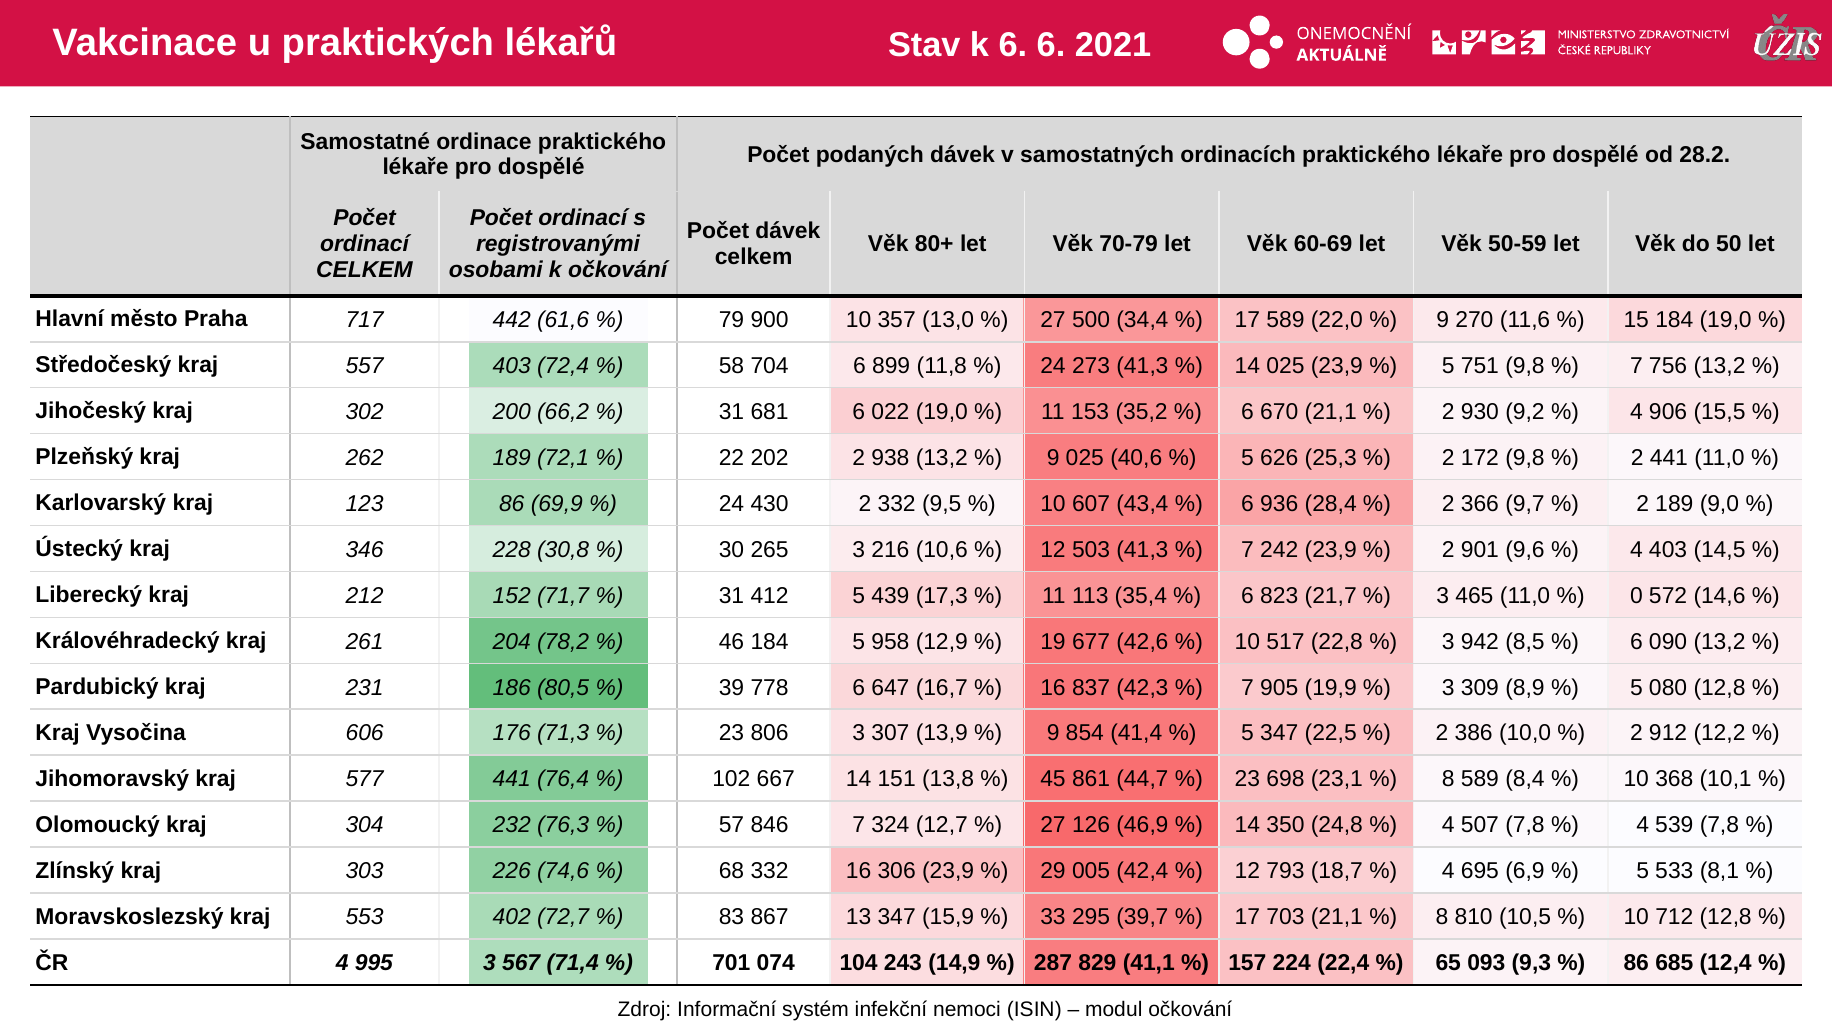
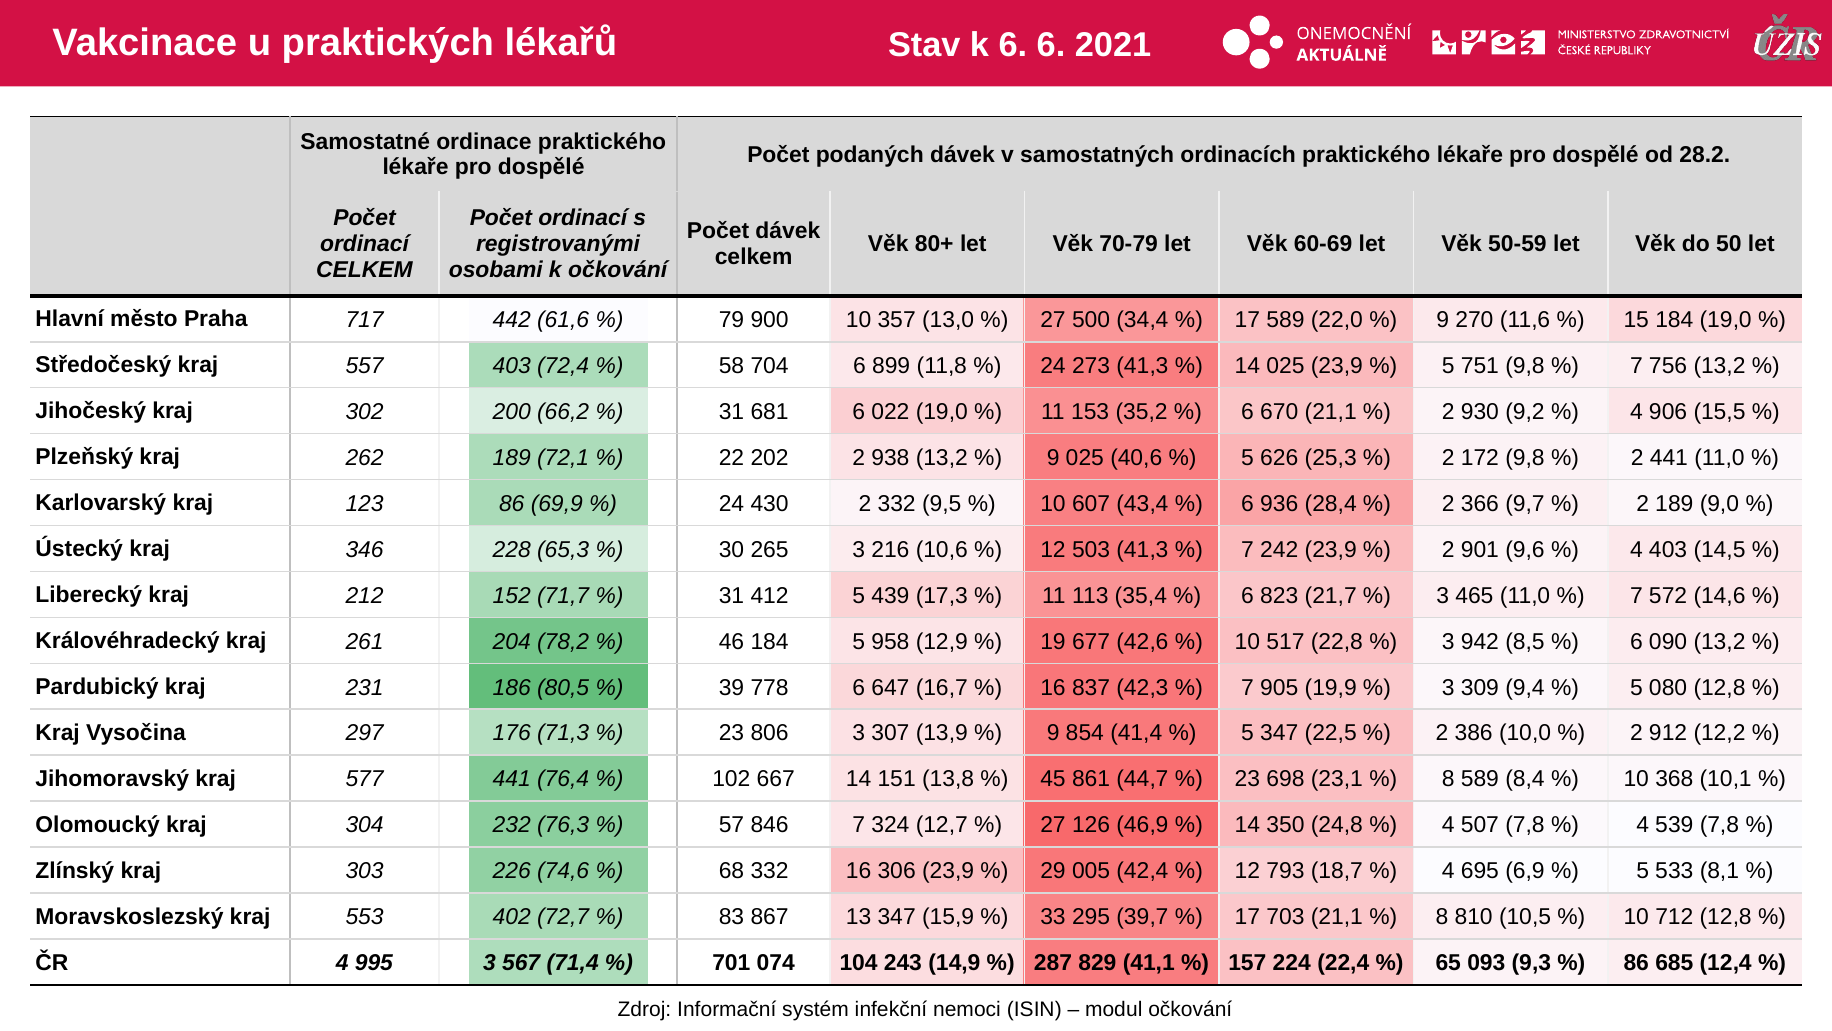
30,8: 30,8 -> 65,3
0 at (1636, 595): 0 -> 7
8,9: 8,9 -> 9,4
606: 606 -> 297
